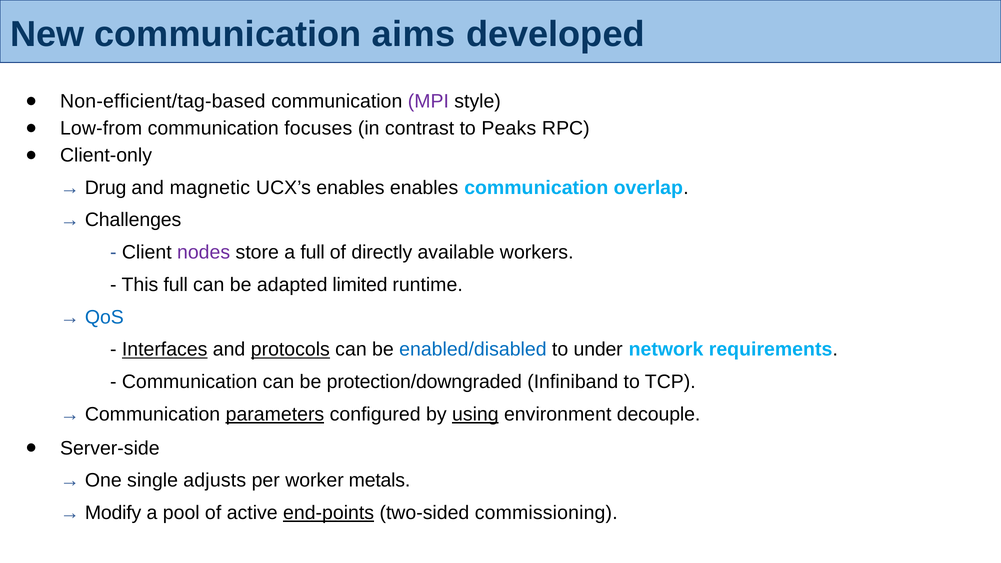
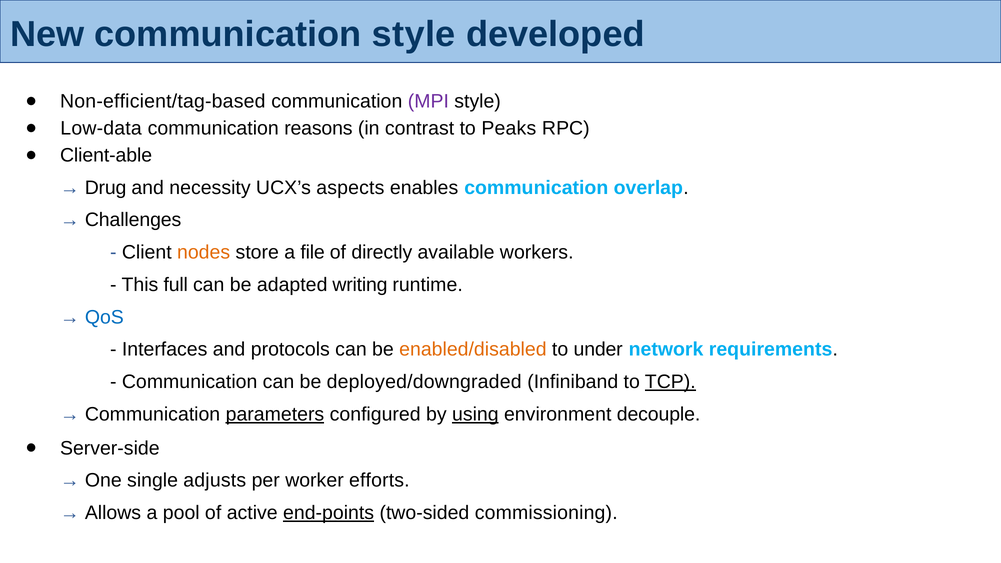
communication aims: aims -> style
Low-from: Low-from -> Low-data
focuses: focuses -> reasons
Client-only: Client-only -> Client-able
magnetic: magnetic -> necessity
UCX’s enables: enables -> aspects
nodes colour: purple -> orange
a full: full -> file
limited: limited -> writing
Interfaces underline: present -> none
protocols underline: present -> none
enabled/disabled colour: blue -> orange
protection/downgraded: protection/downgraded -> deployed/downgraded
TCP underline: none -> present
metals: metals -> efforts
Modify: Modify -> Allows
